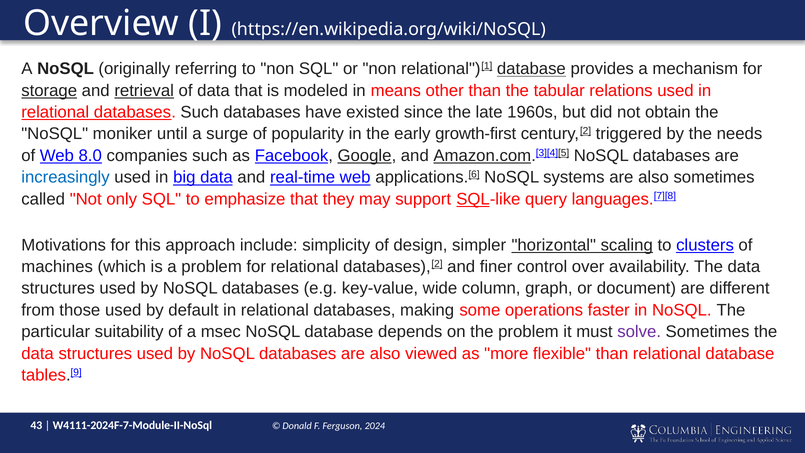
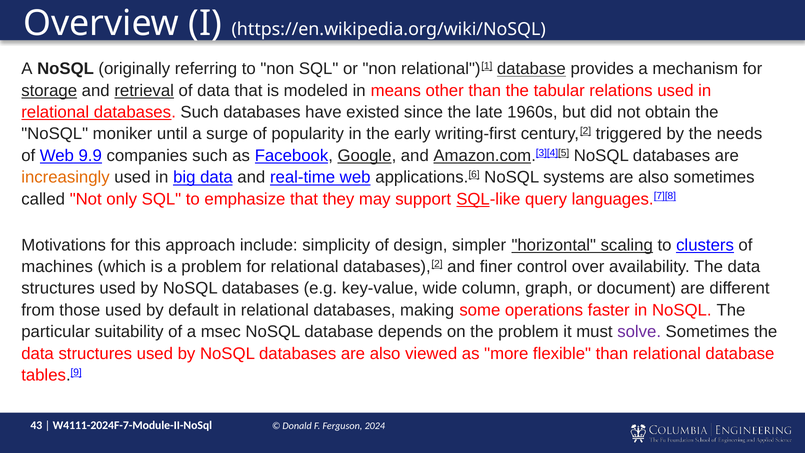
growth-first: growth-first -> writing-first
8.0: 8.0 -> 9.9
increasingly colour: blue -> orange
